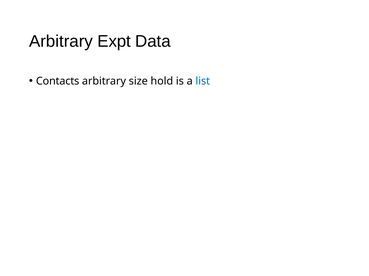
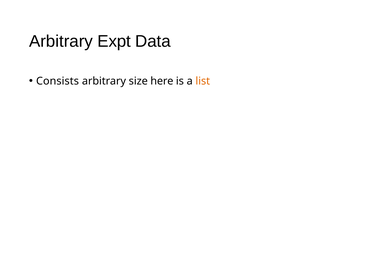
Contacts: Contacts -> Consists
hold: hold -> here
list colour: blue -> orange
